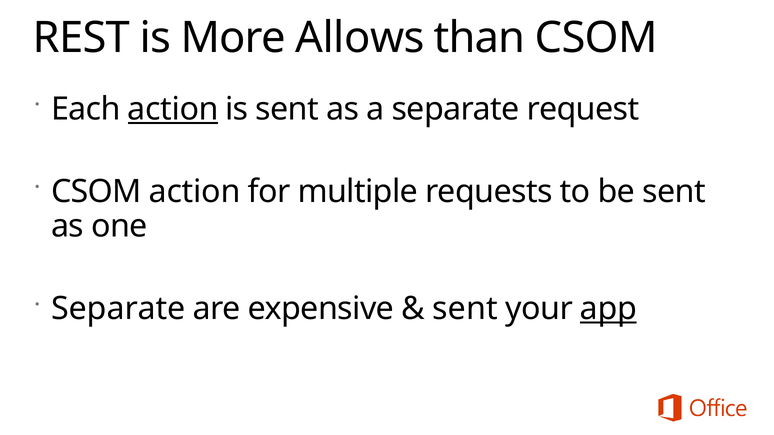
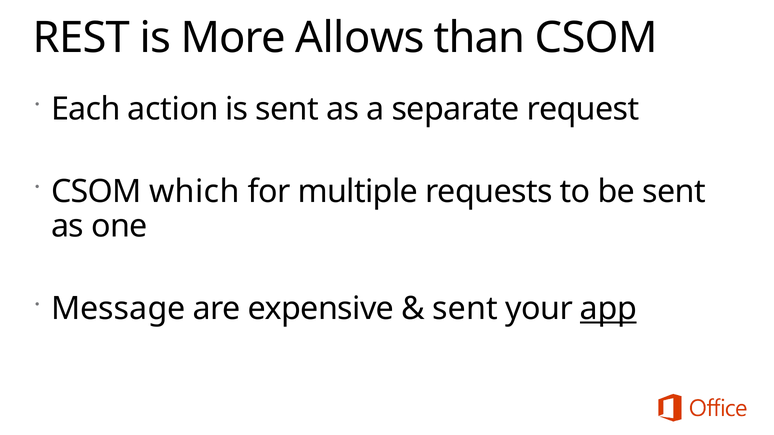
action at (173, 109) underline: present -> none
CSOM action: action -> which
Separate at (118, 309): Separate -> Message
